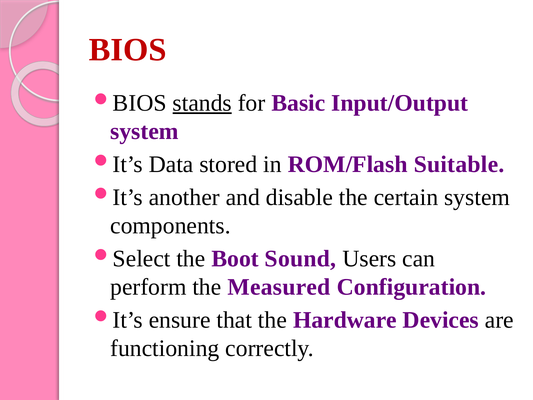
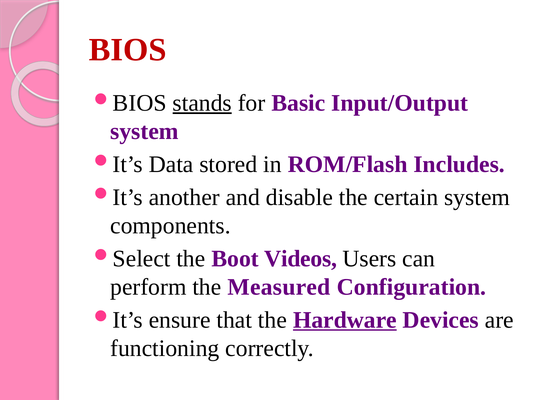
Suitable: Suitable -> Includes
Sound: Sound -> Videos
Hardware underline: none -> present
